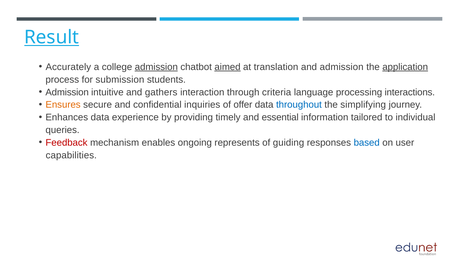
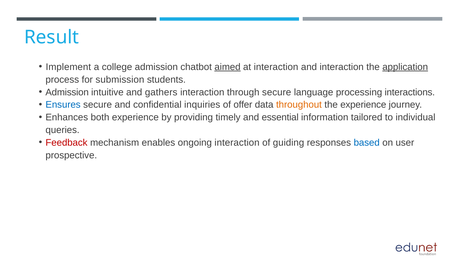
Result underline: present -> none
Accurately: Accurately -> Implement
admission at (156, 67) underline: present -> none
at translation: translation -> interaction
and admission: admission -> interaction
through criteria: criteria -> secure
Ensures colour: orange -> blue
throughout colour: blue -> orange
the simplifying: simplifying -> experience
Enhances data: data -> both
ongoing represents: represents -> interaction
capabilities: capabilities -> prospective
